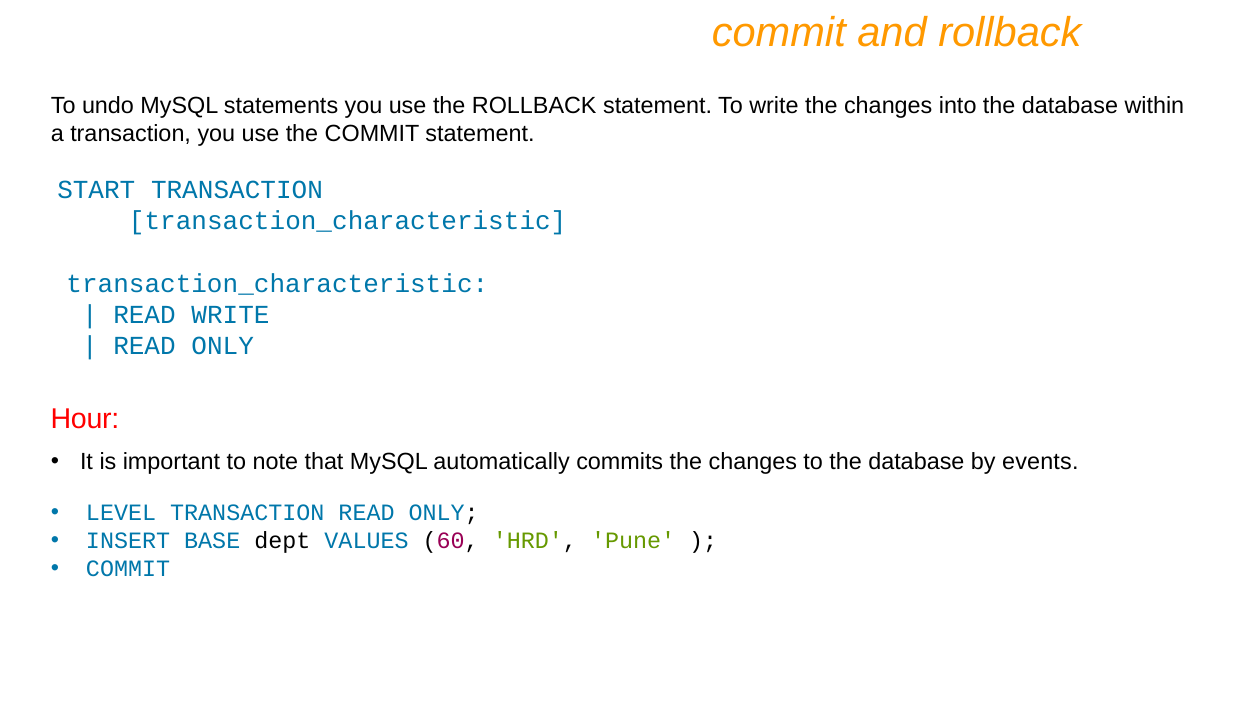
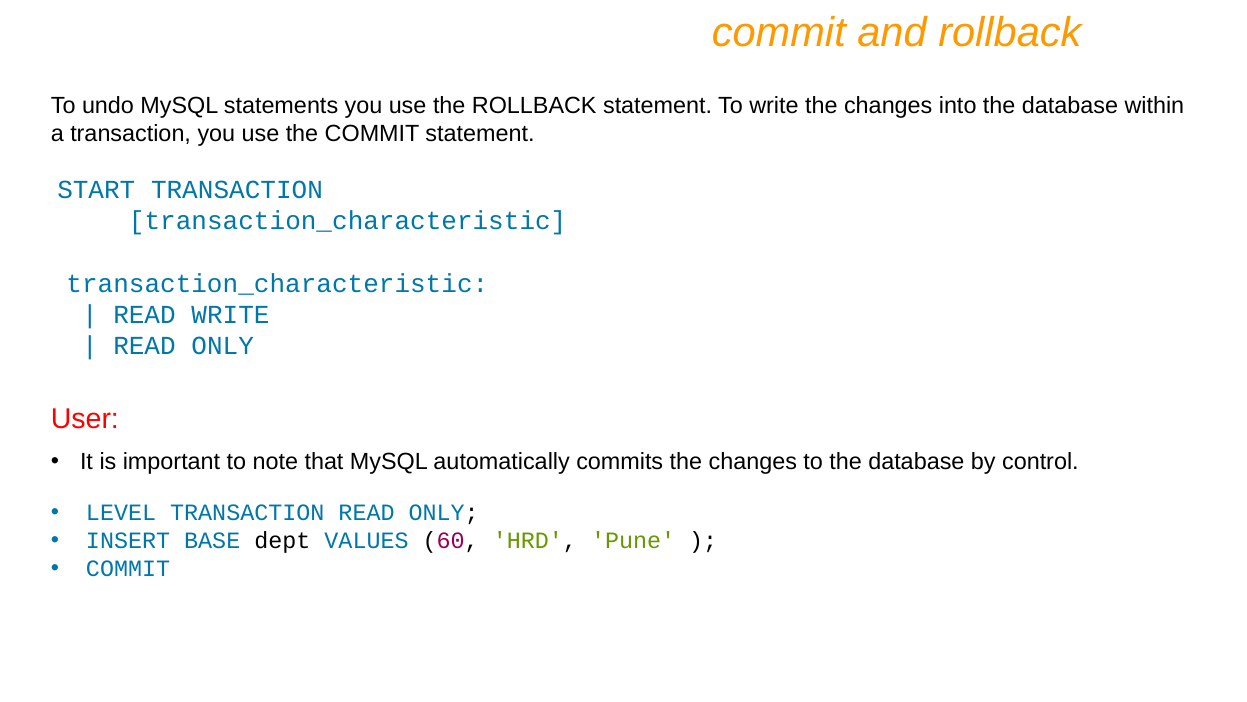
Hour: Hour -> User
events: events -> control
